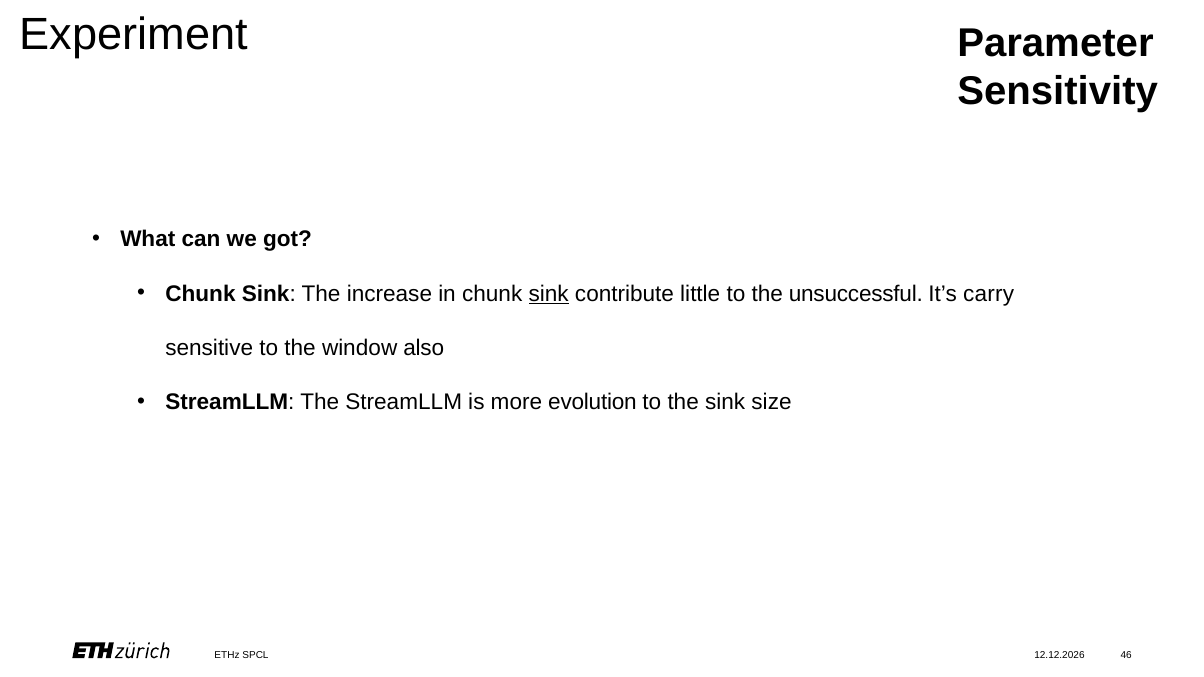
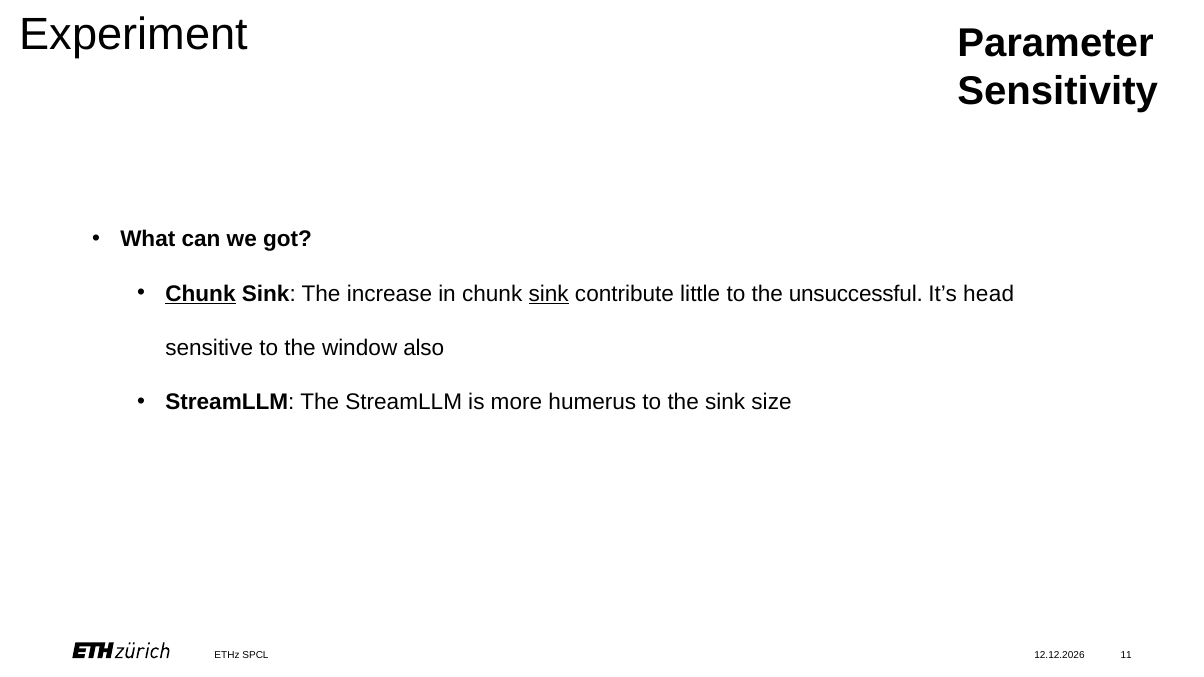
Chunk at (200, 294) underline: none -> present
carry: carry -> head
evolution: evolution -> humerus
46: 46 -> 11
